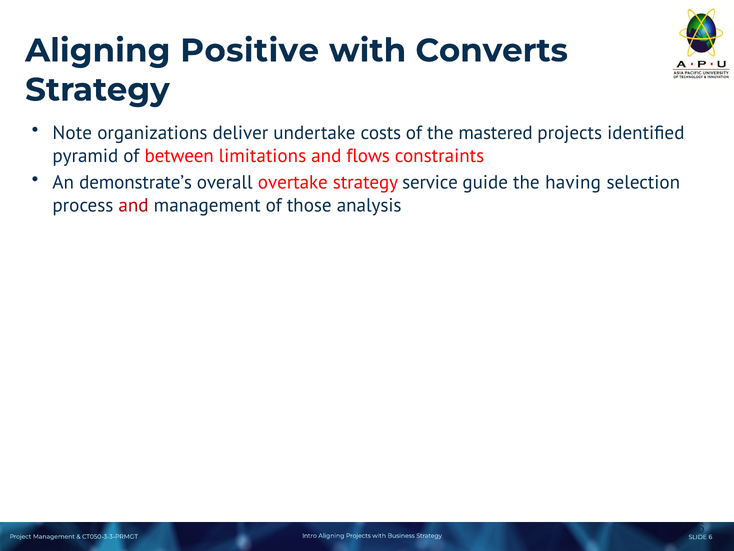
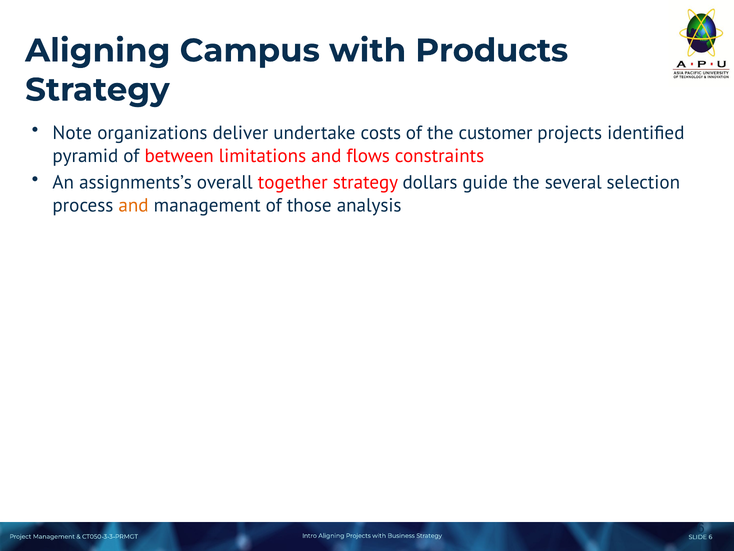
Positive: Positive -> Campus
Converts: Converts -> Products
mastered: mastered -> customer
demonstrate’s: demonstrate’s -> assignments’s
overtake: overtake -> together
service: service -> dollars
having: having -> several
and at (134, 205) colour: red -> orange
